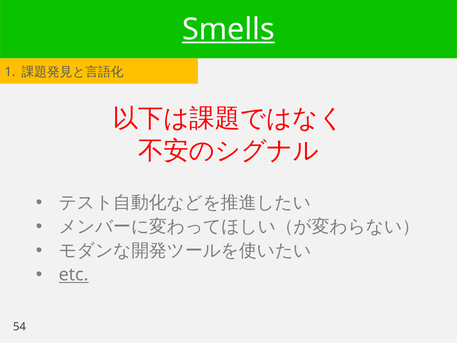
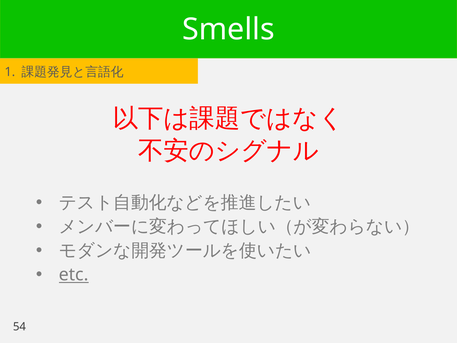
Smells underline: present -> none
